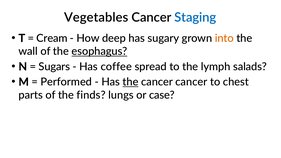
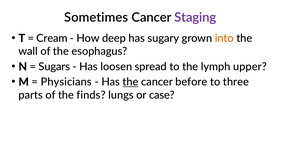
Vegetables: Vegetables -> Sometimes
Staging colour: blue -> purple
esophagus underline: present -> none
coffee: coffee -> loosen
salads: salads -> upper
Performed: Performed -> Physicians
cancer cancer: cancer -> before
chest: chest -> three
